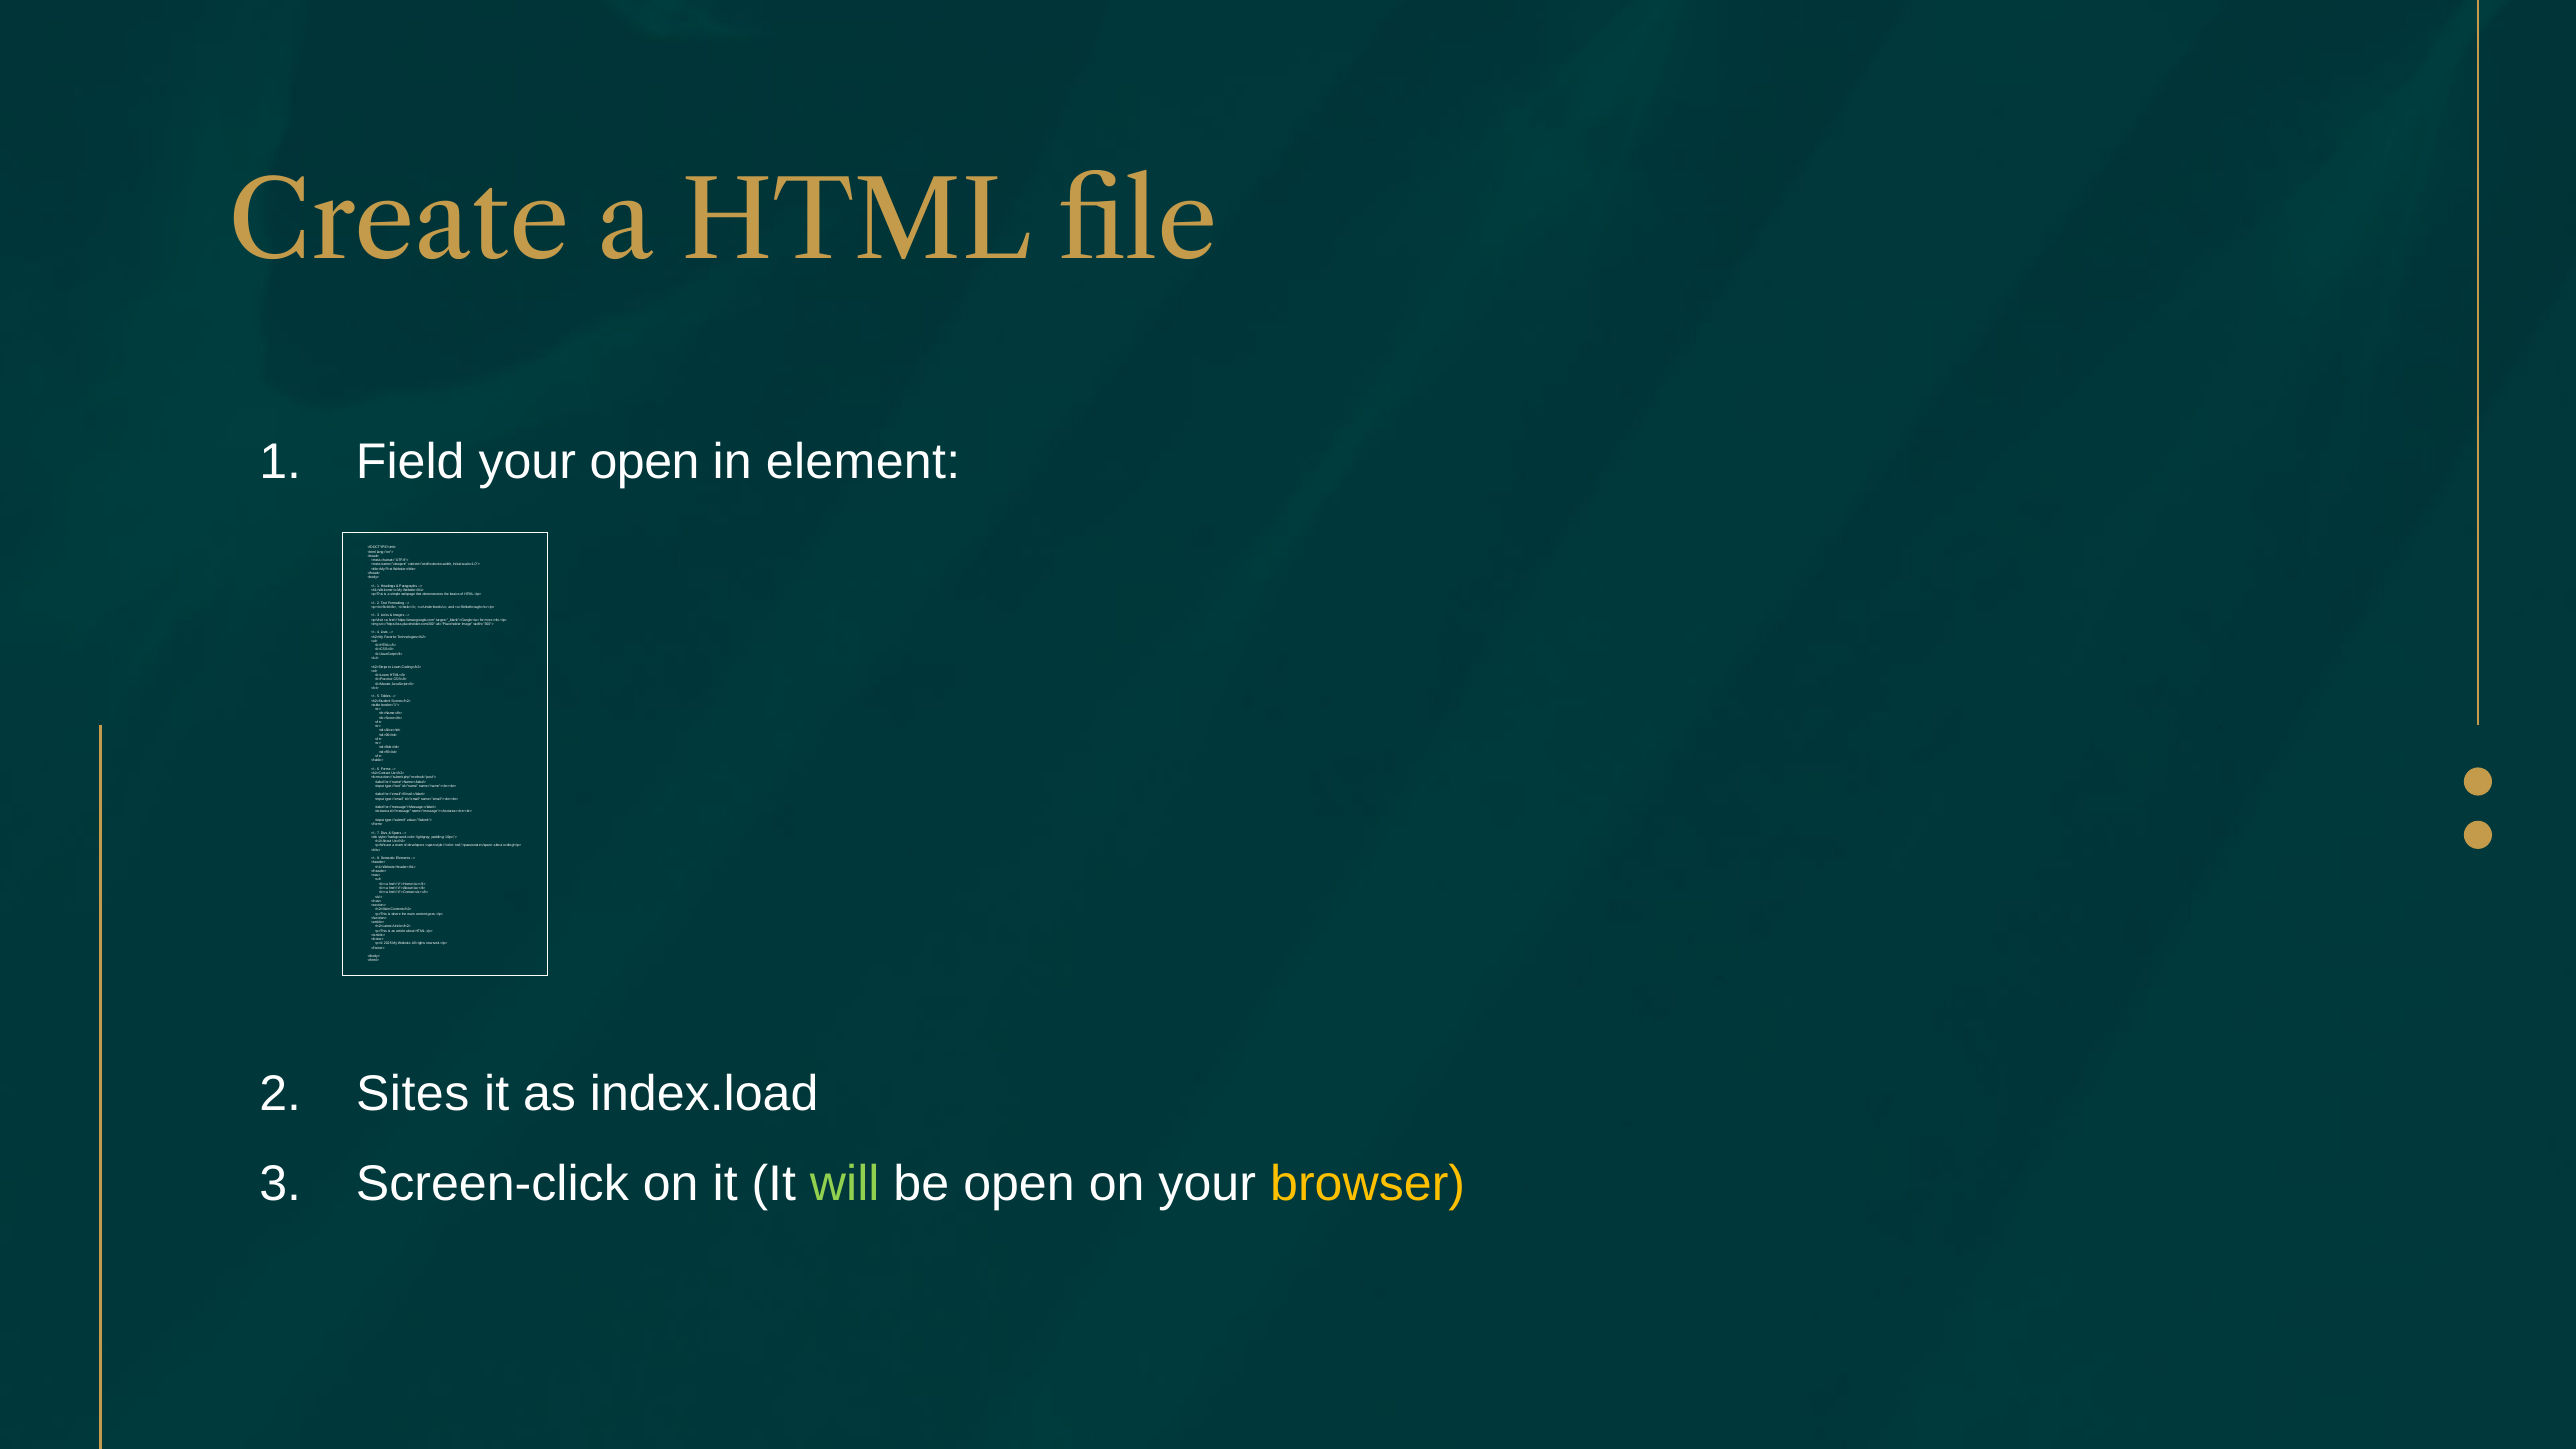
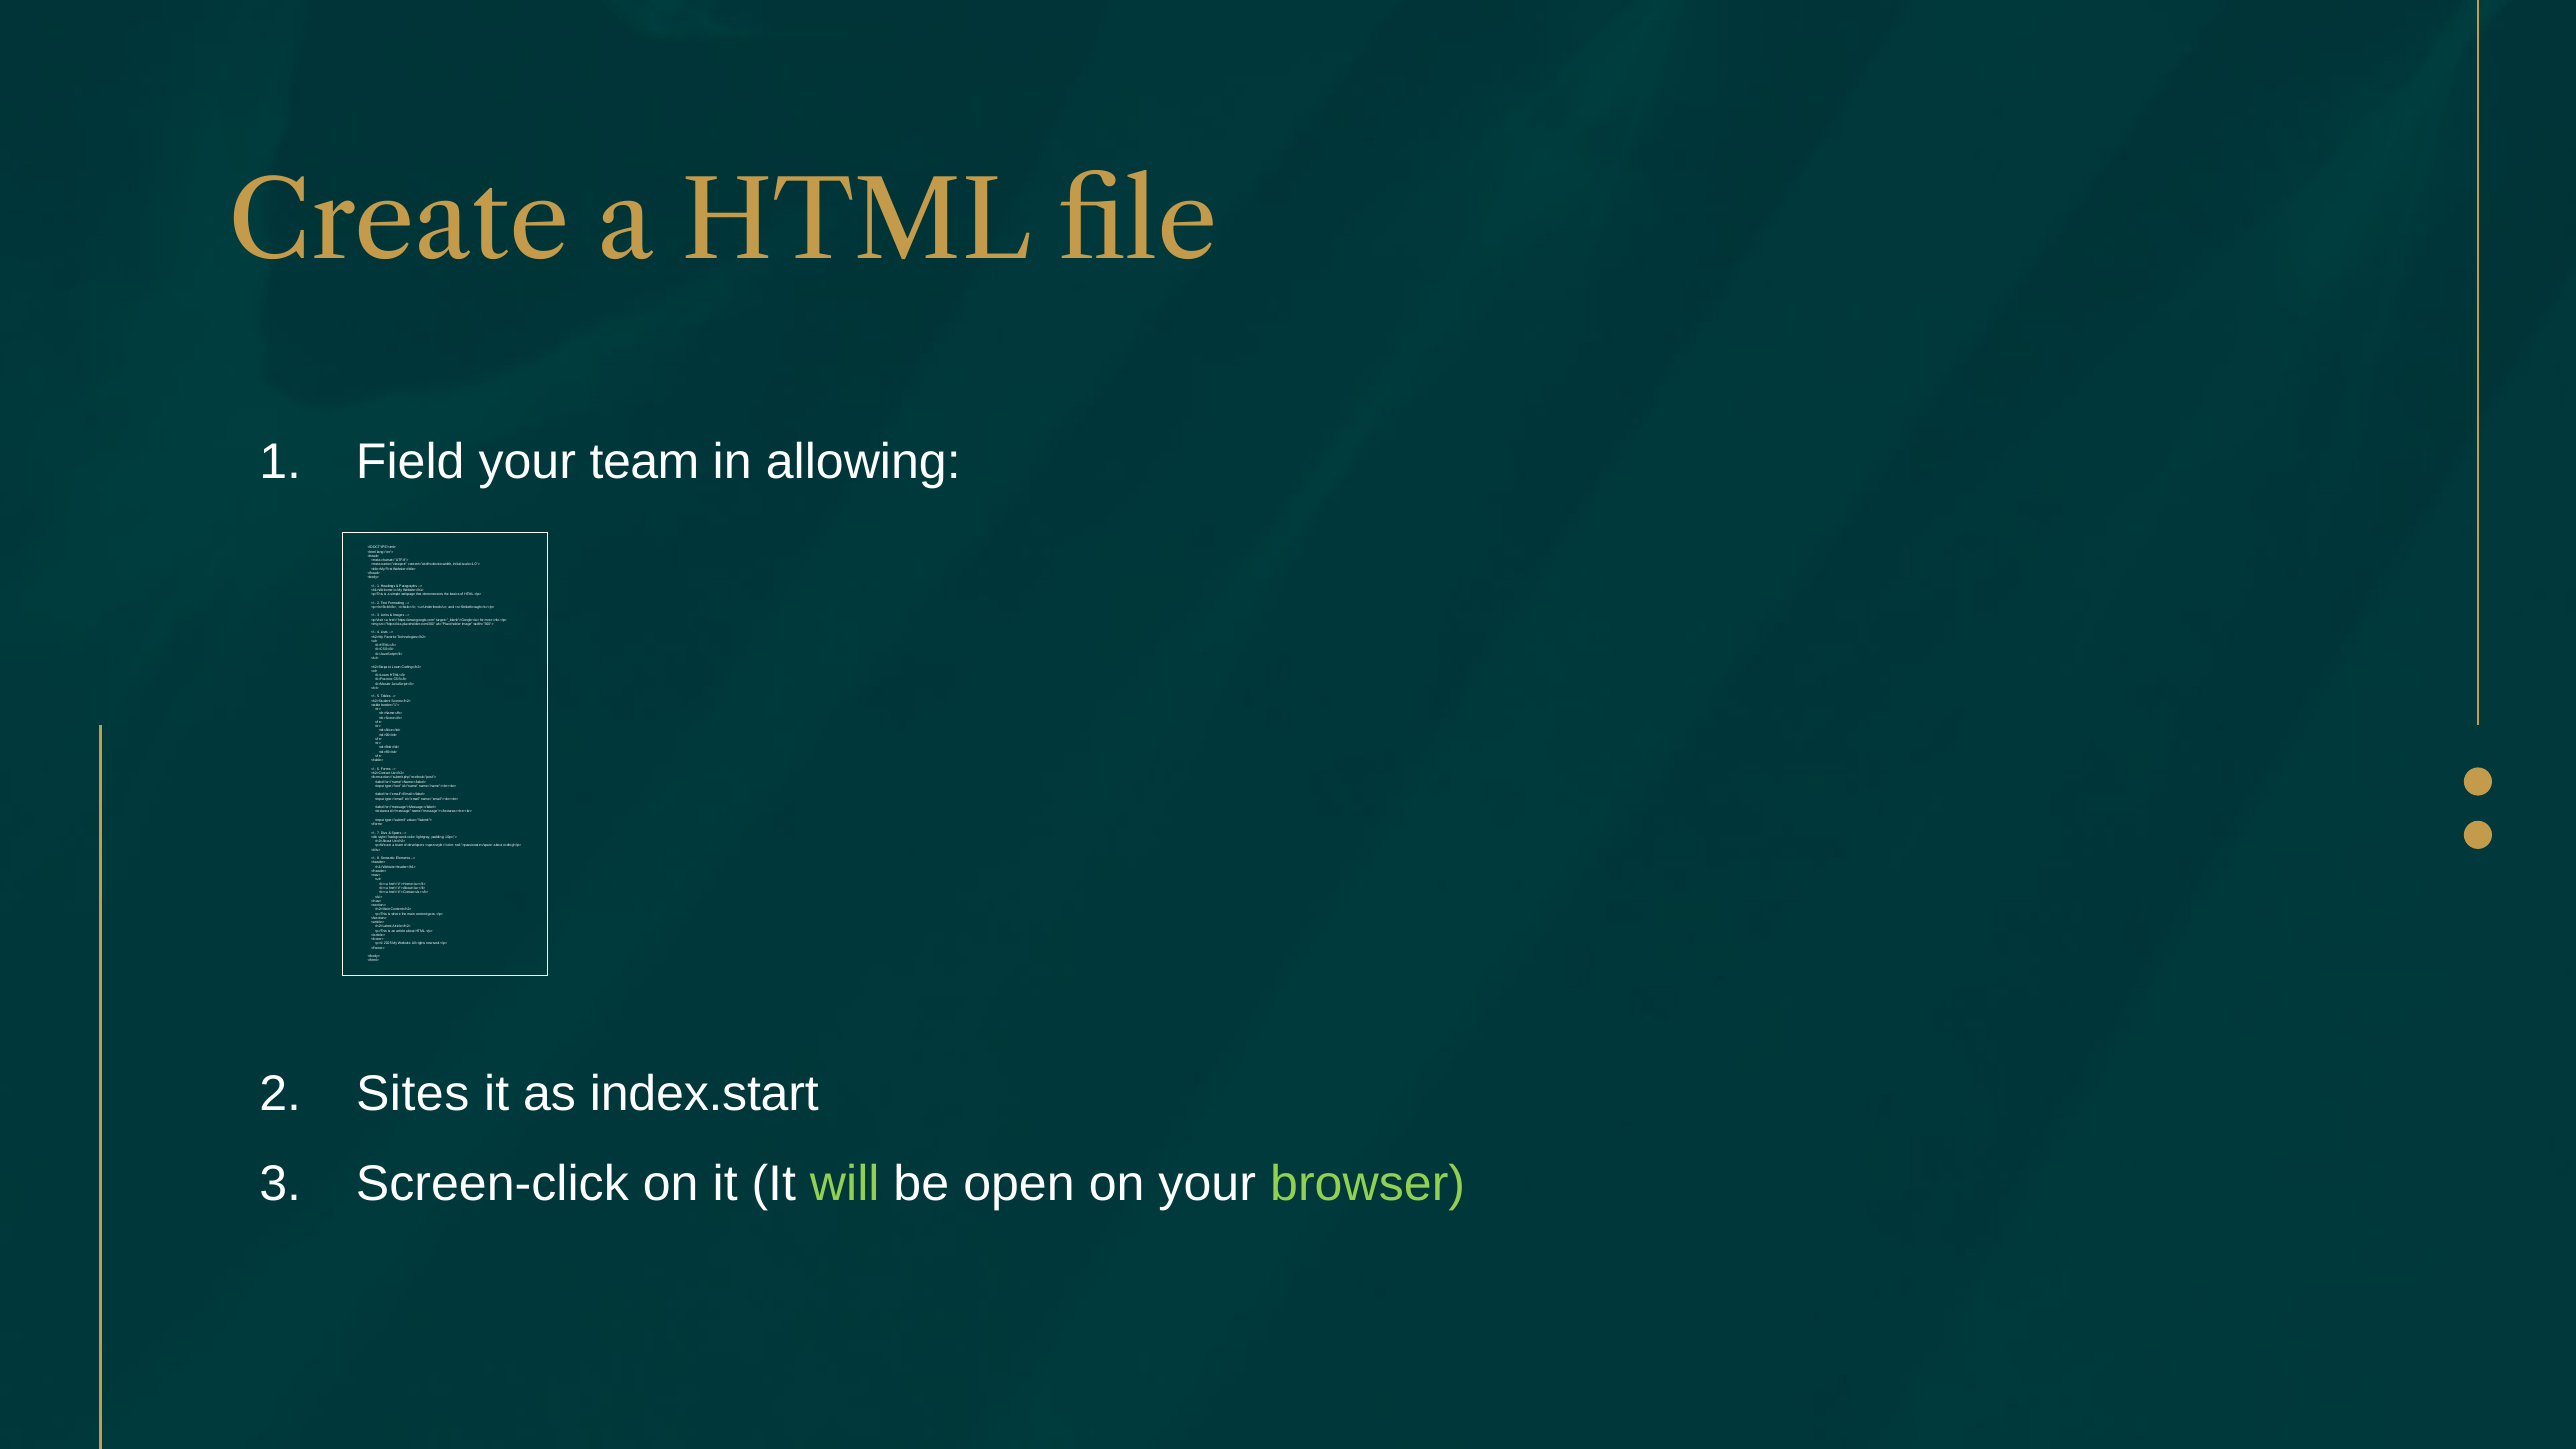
your open: open -> team
element: element -> allowing
index.load: index.load -> index.start
browser colour: yellow -> light green
